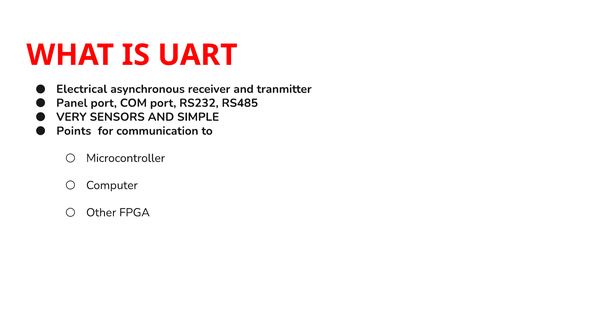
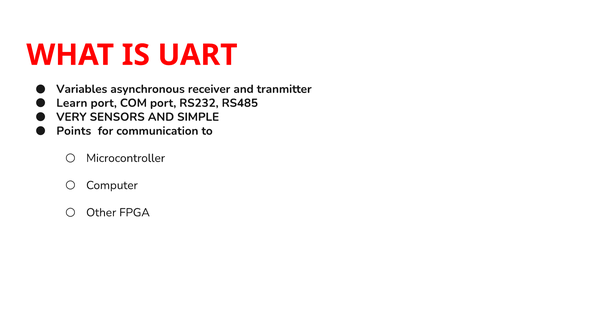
Electrical: Electrical -> Variables
Panel: Panel -> Learn
